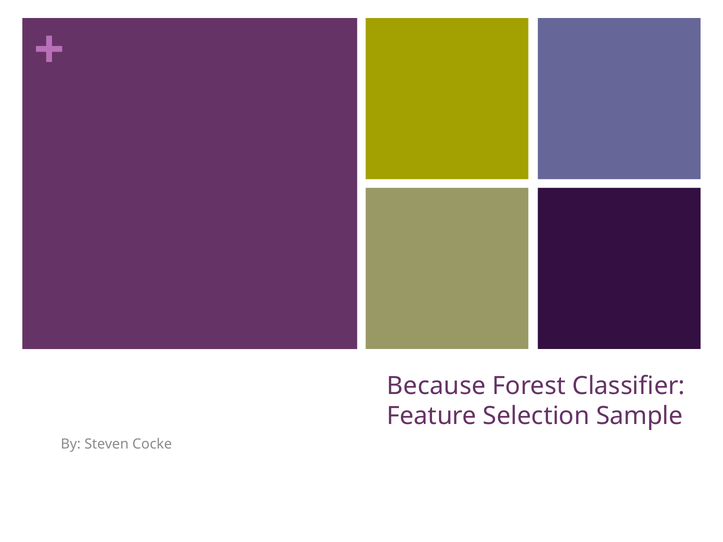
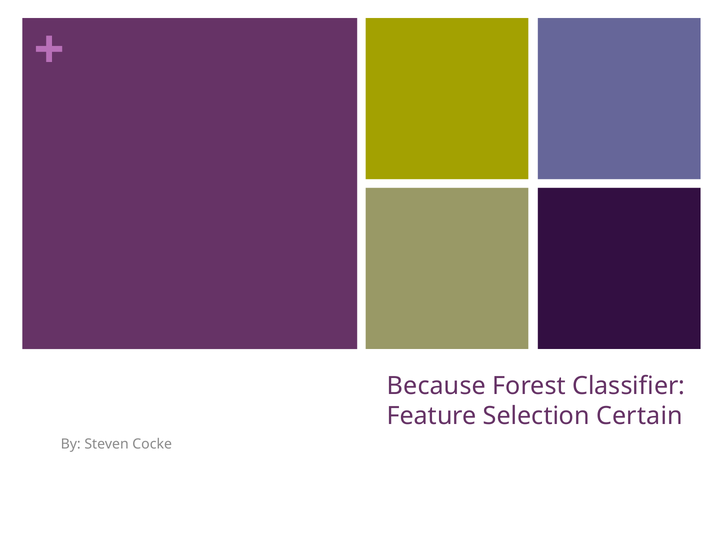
Sample: Sample -> Certain
